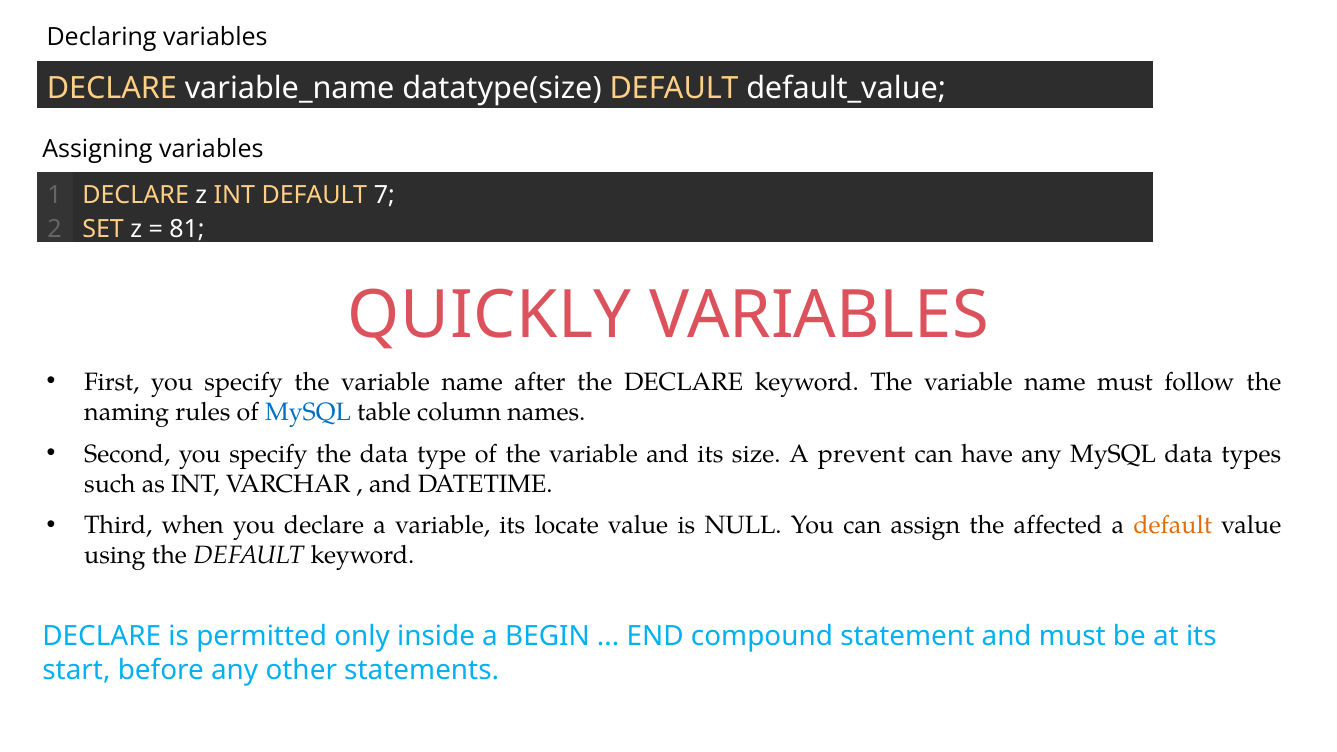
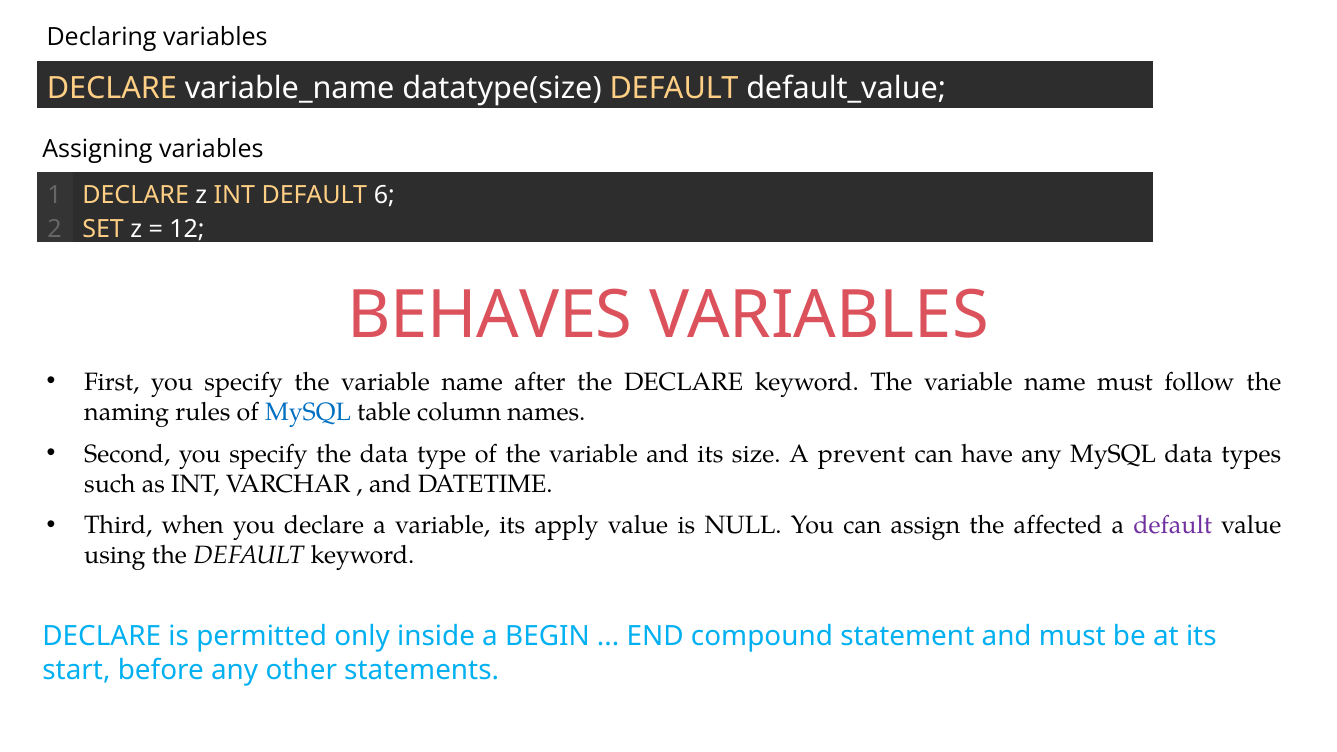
7: 7 -> 6
81: 81 -> 12
QUICKLY: QUICKLY -> BEHAVES
locate: locate -> apply
default at (1173, 526) colour: orange -> purple
